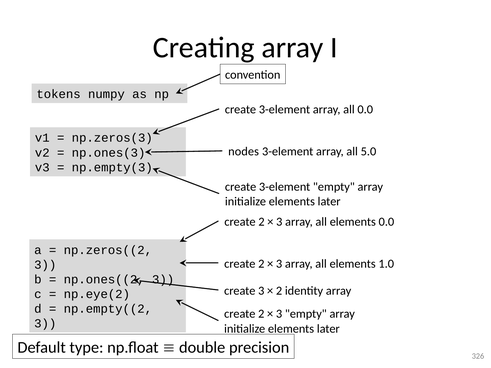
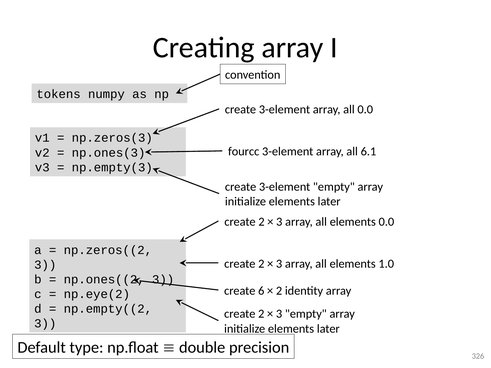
nodes: nodes -> fourcc
5.0: 5.0 -> 6.1
create 3: 3 -> 6
